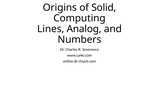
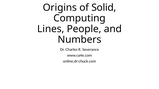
Analog: Analog -> People
